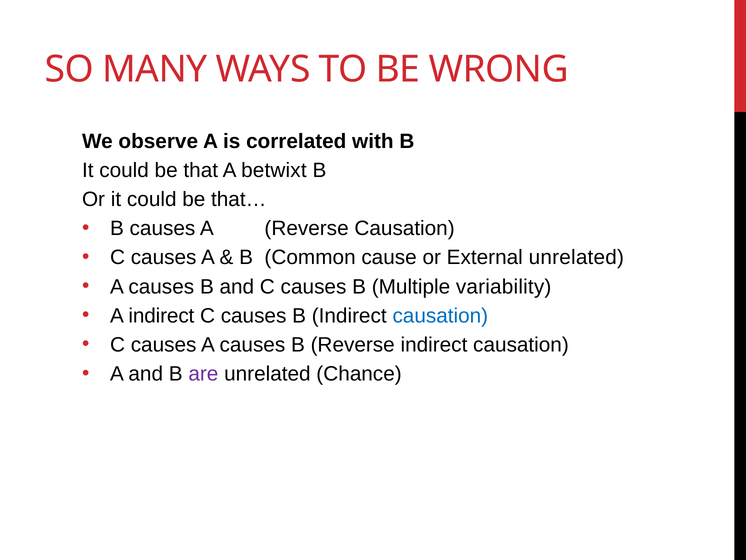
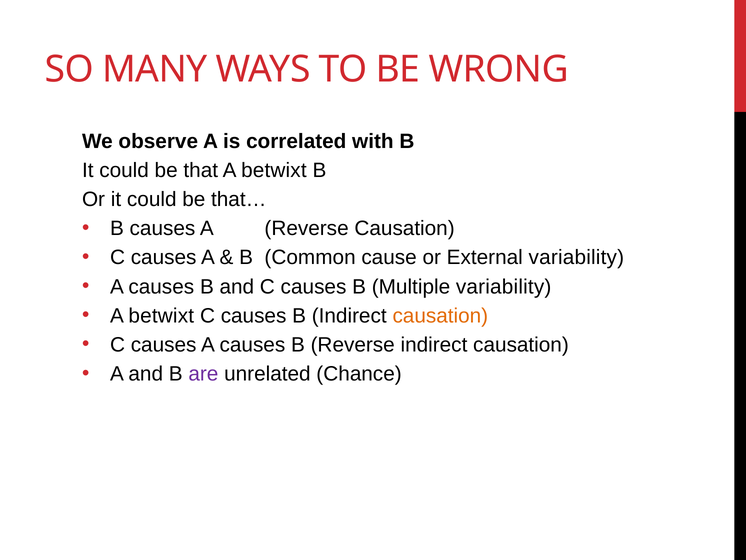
External unrelated: unrelated -> variability
indirect at (161, 315): indirect -> betwixt
causation at (440, 315) colour: blue -> orange
